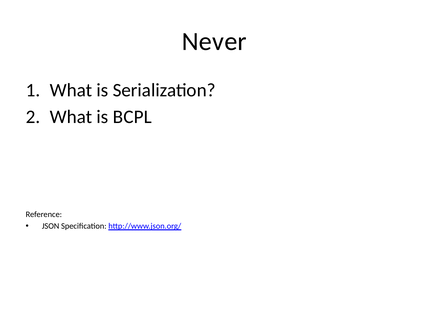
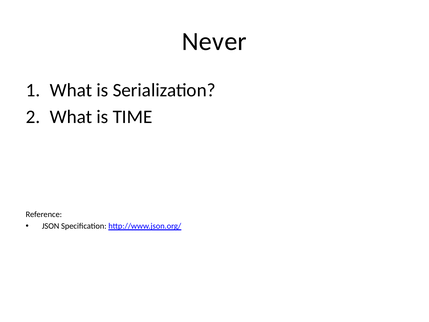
BCPL: BCPL -> TIME
